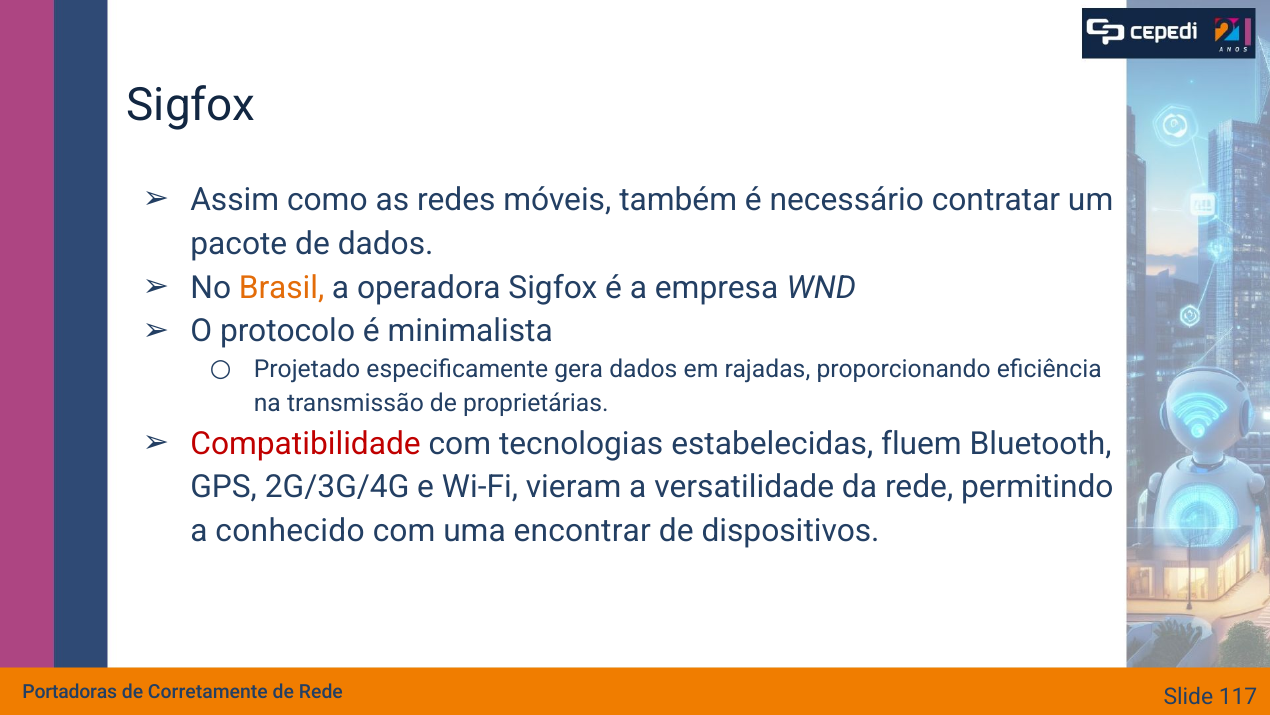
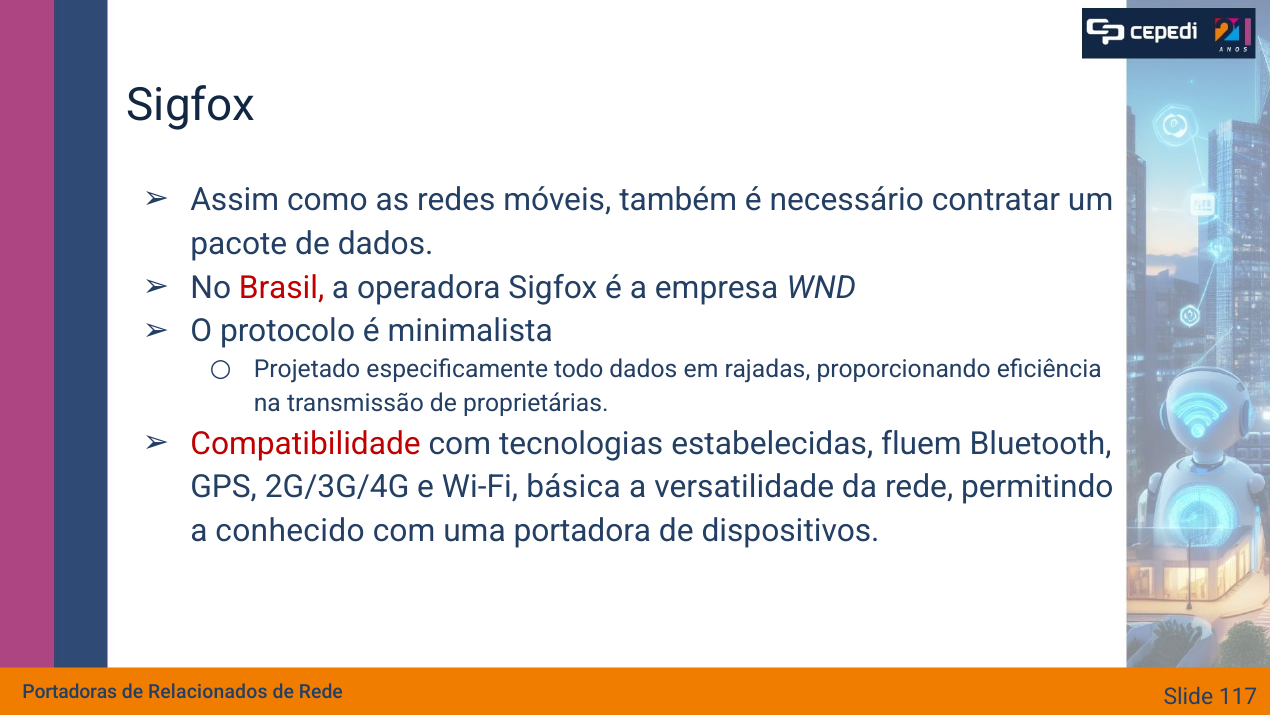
Brasil colour: orange -> red
gera: gera -> todo
vieram: vieram -> básica
encontrar: encontrar -> portadora
Corretamente: Corretamente -> Relacionados
